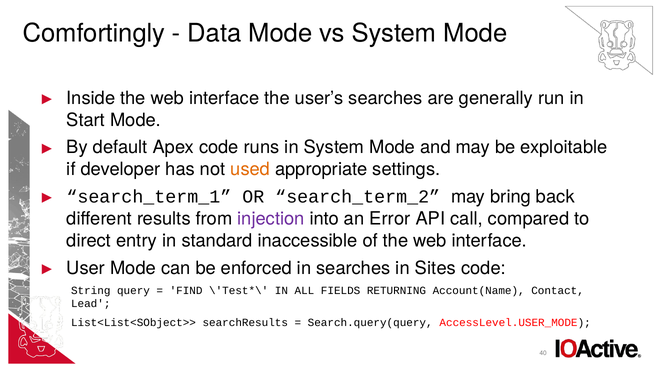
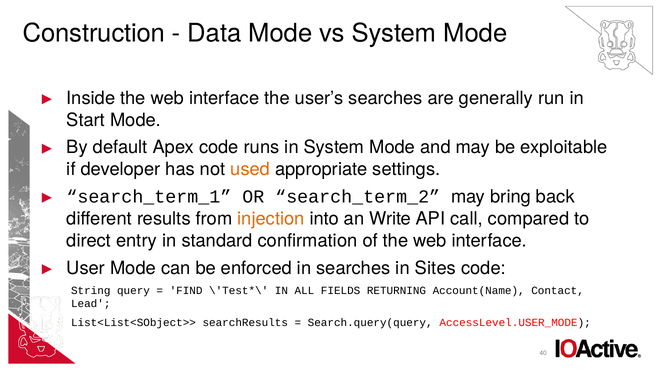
Comfortingly: Comfortingly -> Construction
injection colour: purple -> orange
Error: Error -> Write
inaccessible: inaccessible -> confirmation
